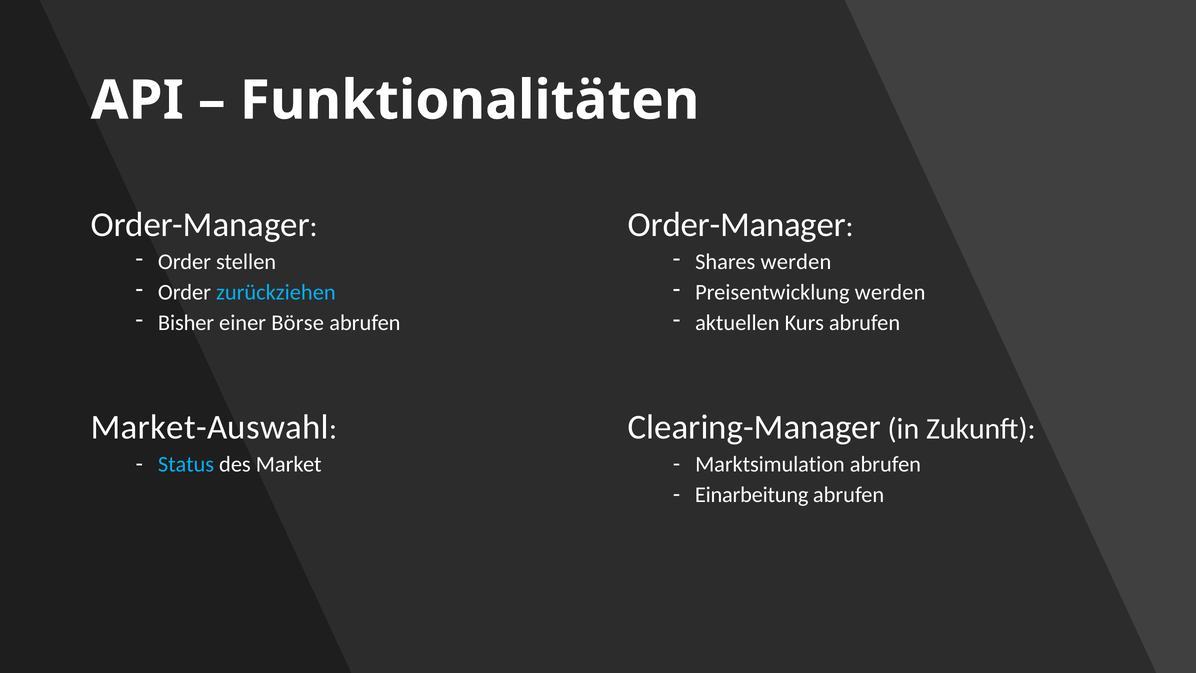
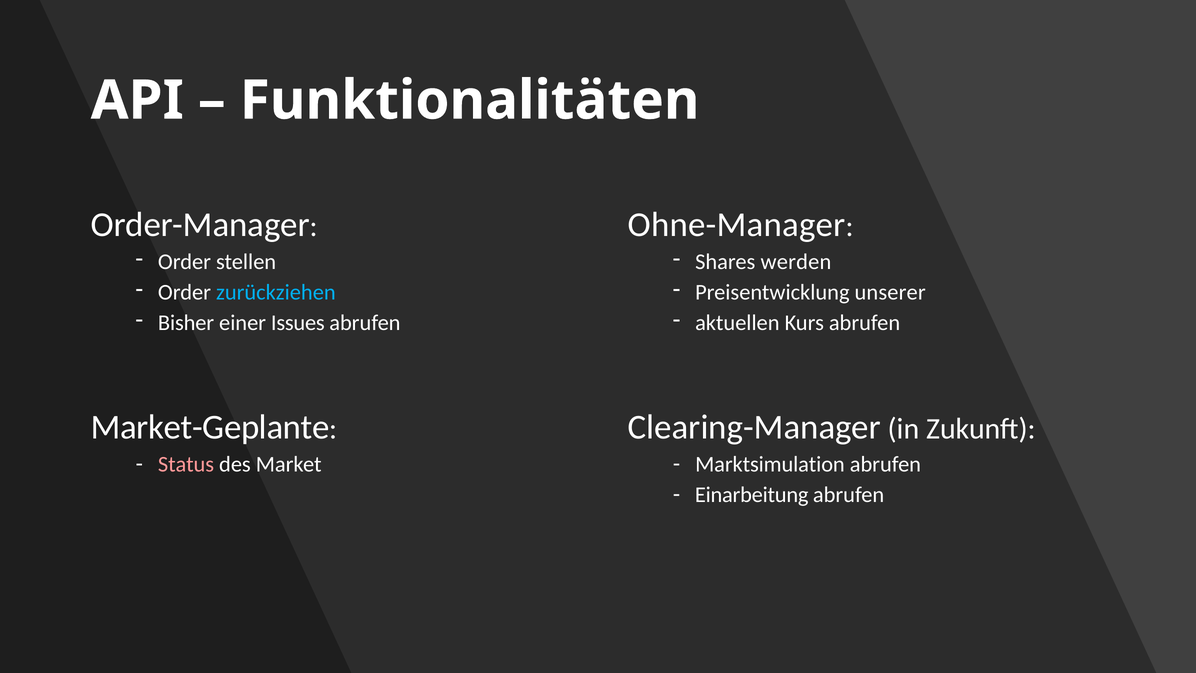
Order-Manager at (737, 225): Order-Manager -> Ohne-Manager
Preisentwicklung werden: werden -> unserer
Börse: Börse -> Issues
Market-Auswahl: Market-Auswahl -> Market-Geplante
Status colour: light blue -> pink
